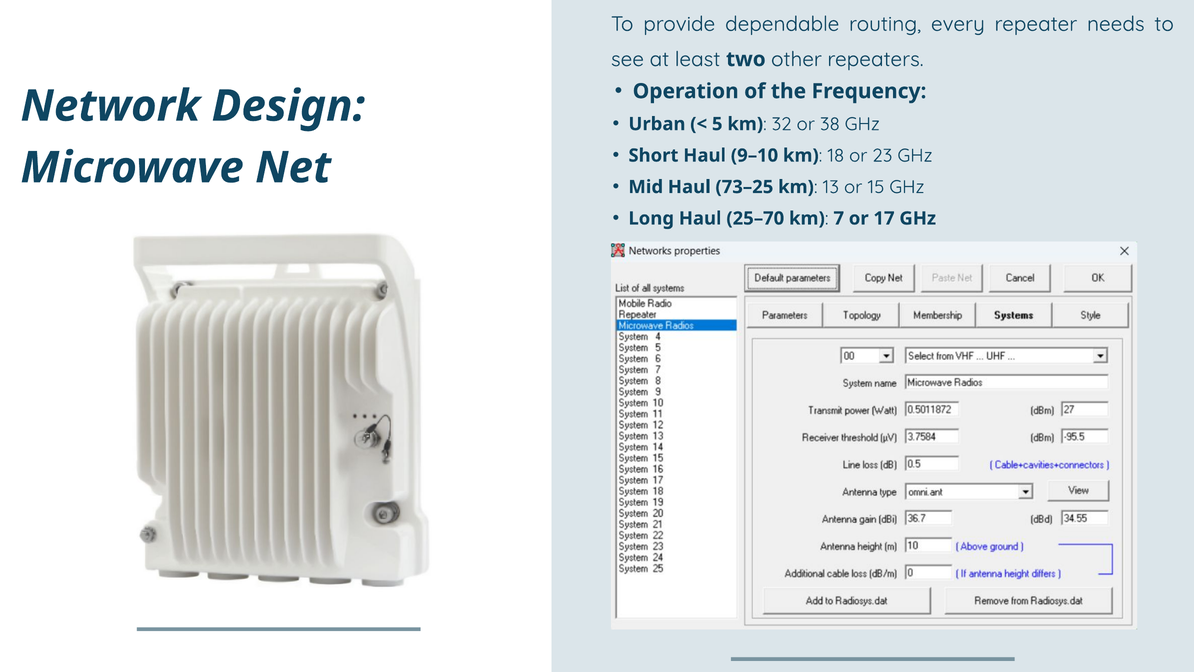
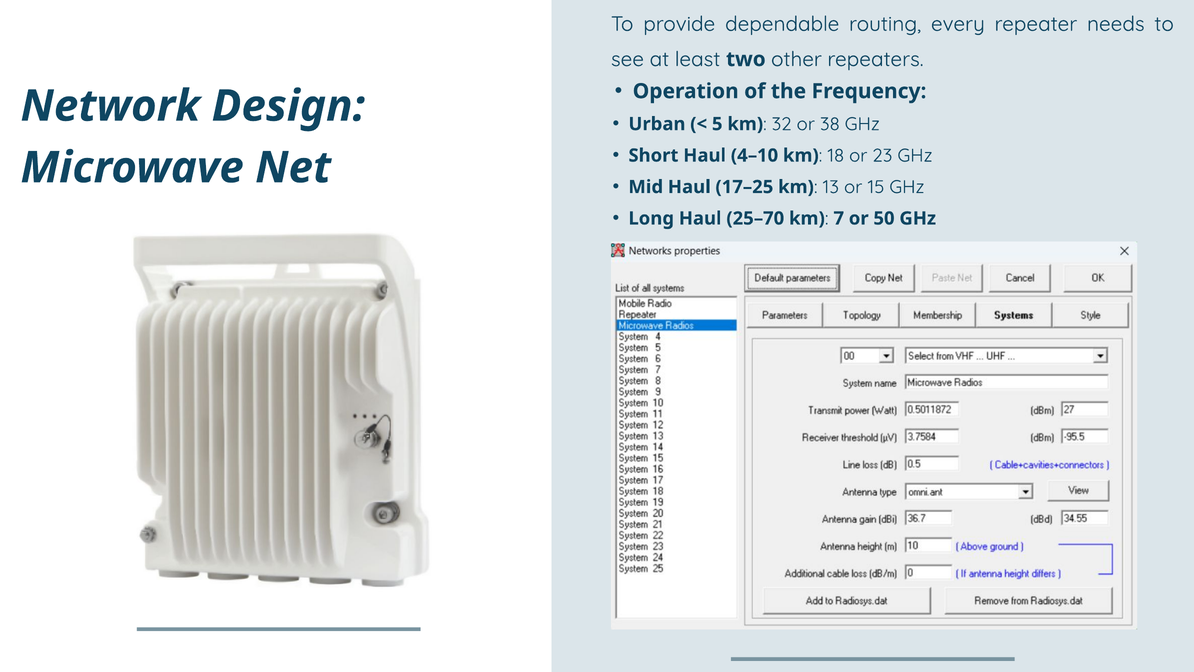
9–10: 9–10 -> 4–10
73–25: 73–25 -> 17–25
17: 17 -> 50
